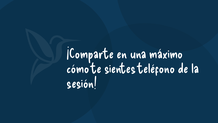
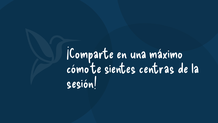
teléfono: teléfono -> centras
